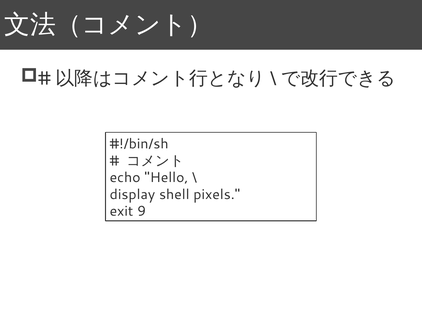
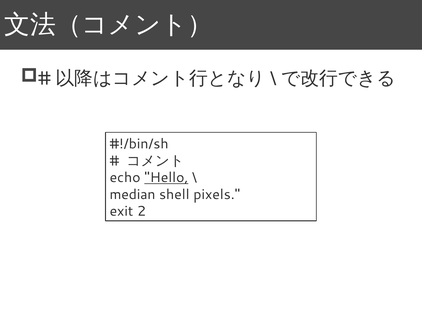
Hello underline: none -> present
display: display -> median
9: 9 -> 2
